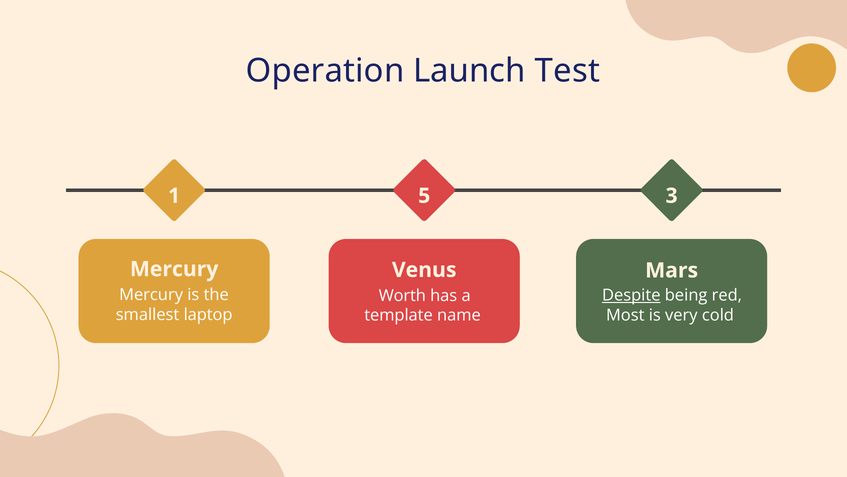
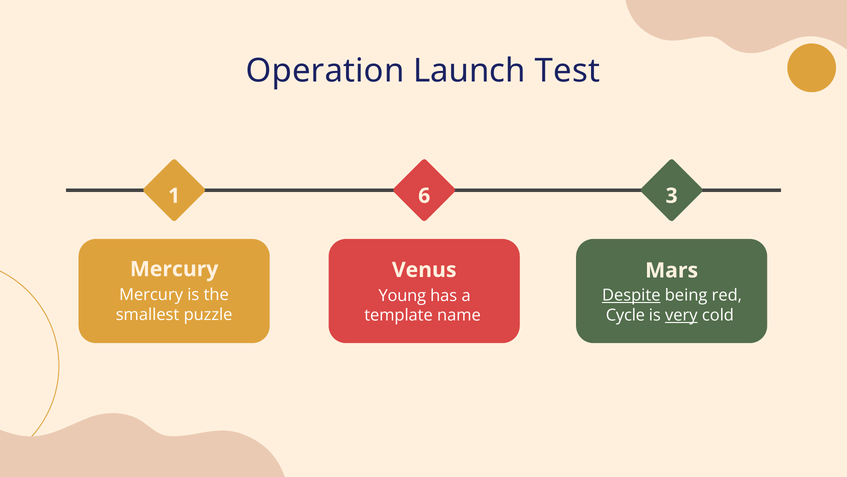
5: 5 -> 6
Worth: Worth -> Young
laptop: laptop -> puzzle
Most: Most -> Cycle
very underline: none -> present
